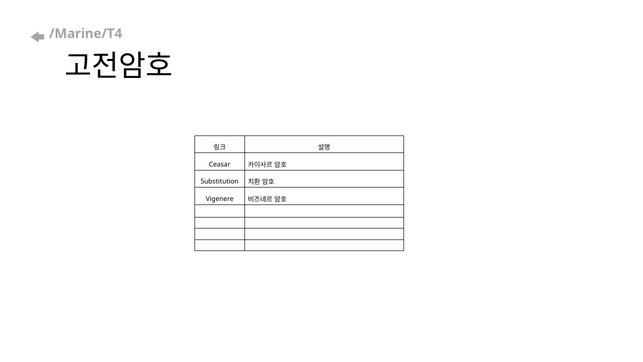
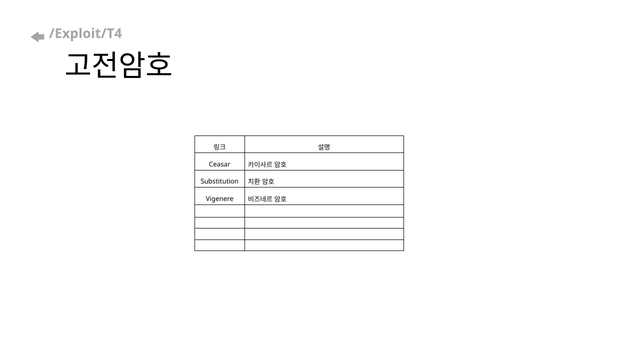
/Marine/T4: /Marine/T4 -> /Exploit/T4
